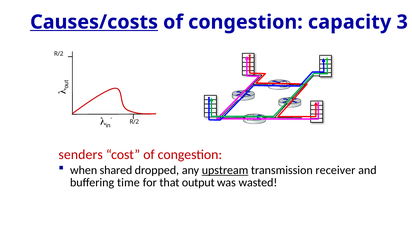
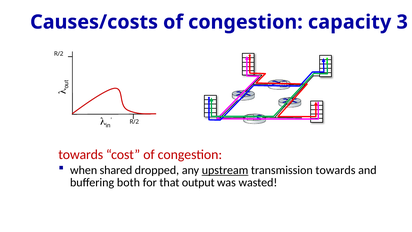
Causes/costs underline: present -> none
senders at (81, 154): senders -> towards
transmission receiver: receiver -> towards
time: time -> both
